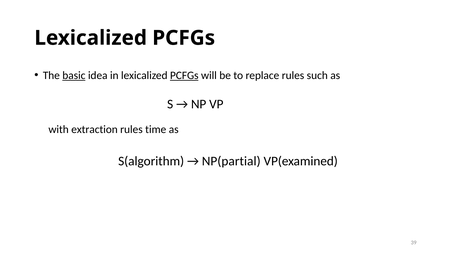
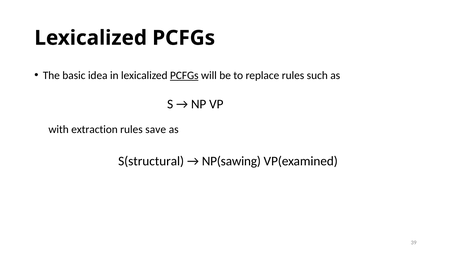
basic underline: present -> none
time: time -> save
S(algorithm: S(algorithm -> S(structural
NP(partial: NP(partial -> NP(sawing
